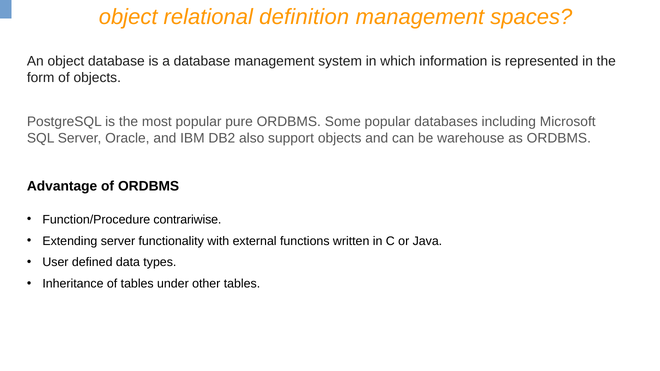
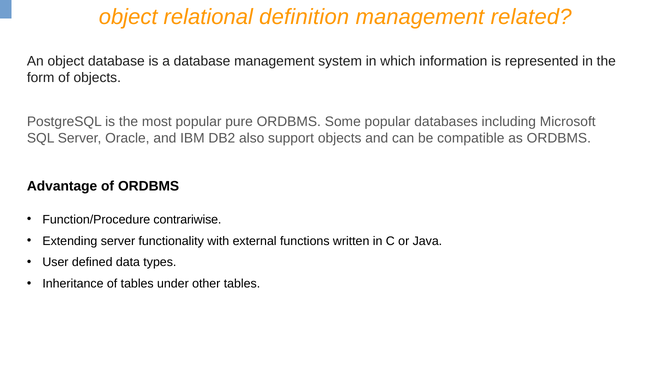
spaces: spaces -> related
warehouse: warehouse -> compatible
